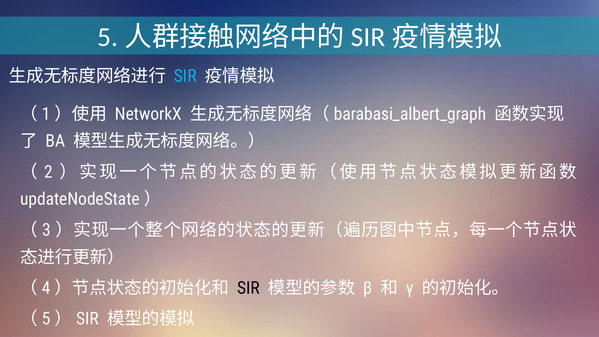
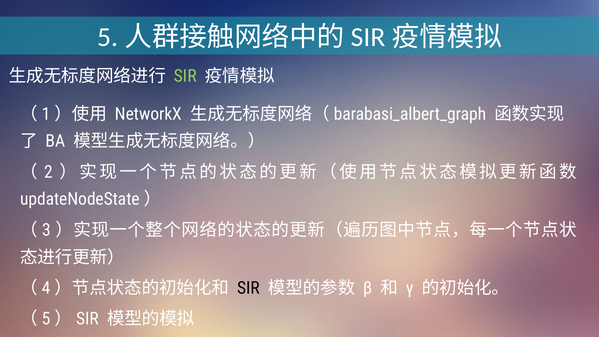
SIR at (185, 76) colour: light blue -> light green
